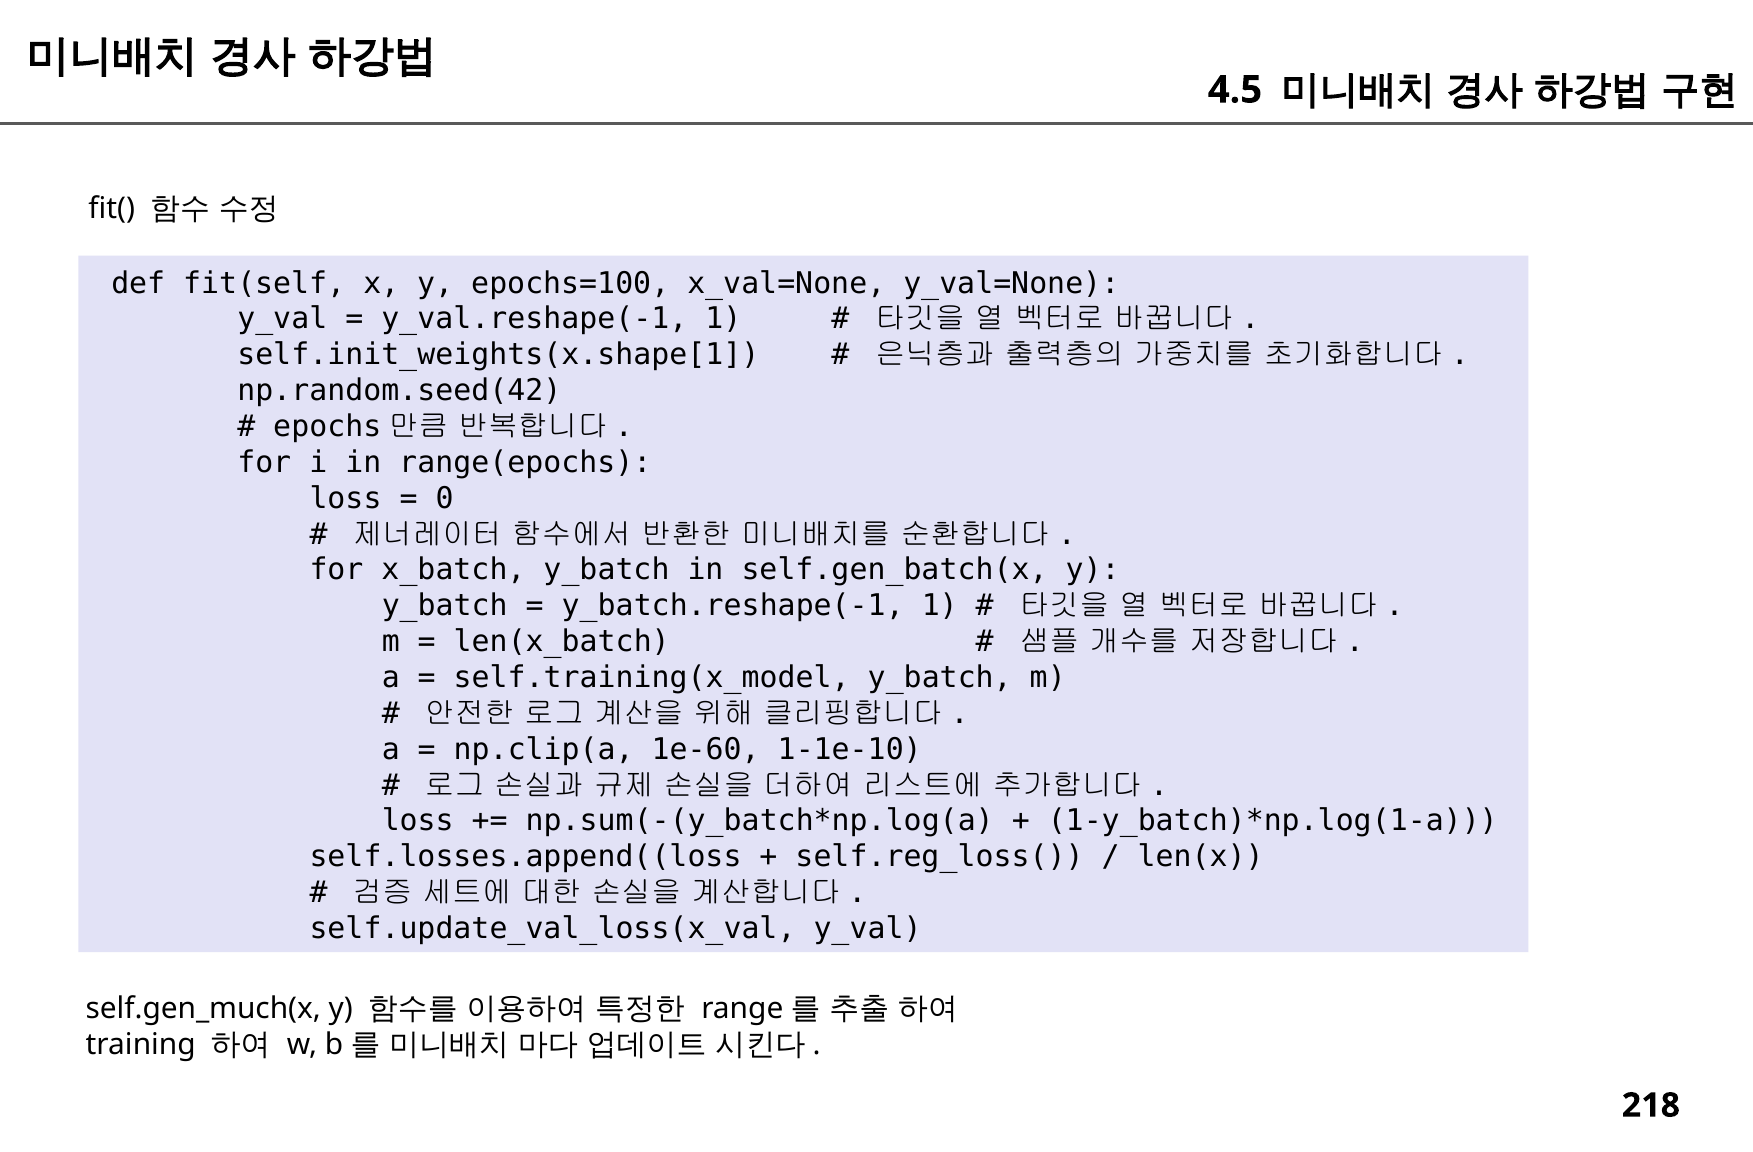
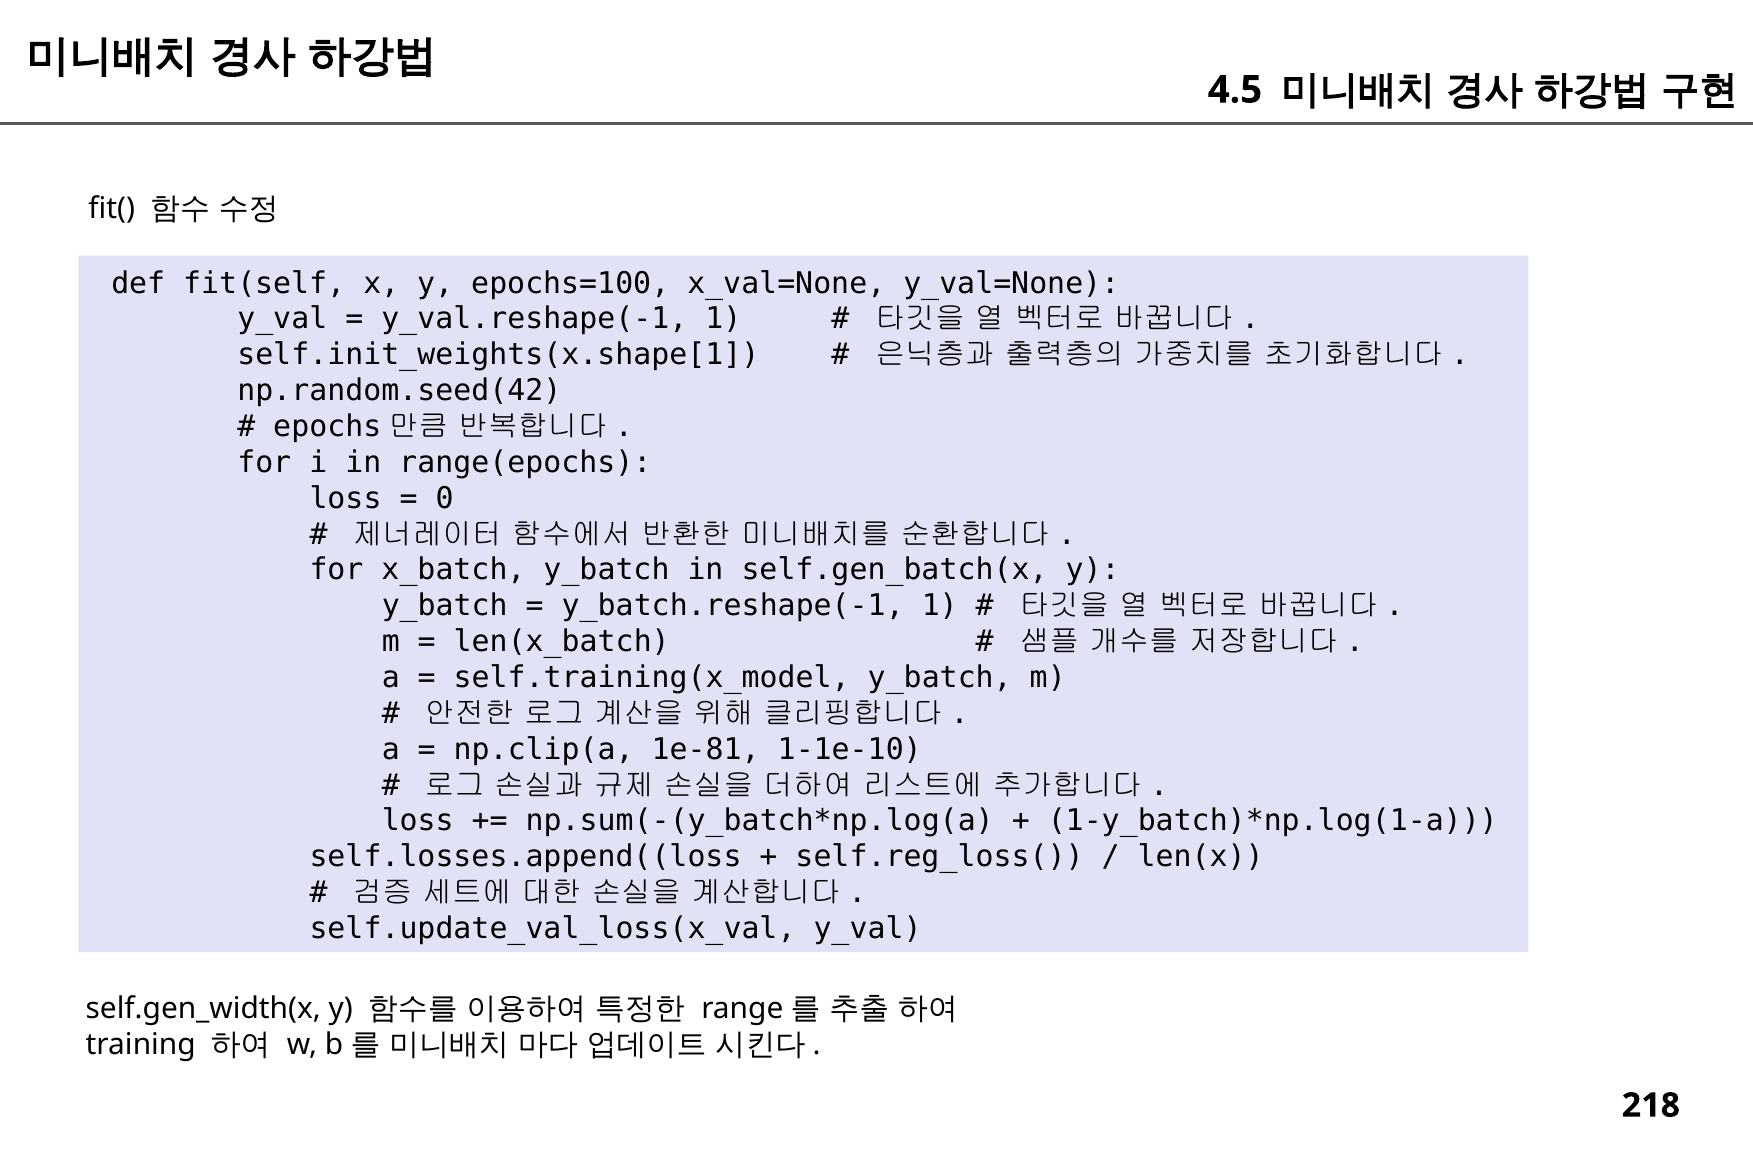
1e-60: 1e-60 -> 1e-81
self.gen_much(x: self.gen_much(x -> self.gen_width(x
